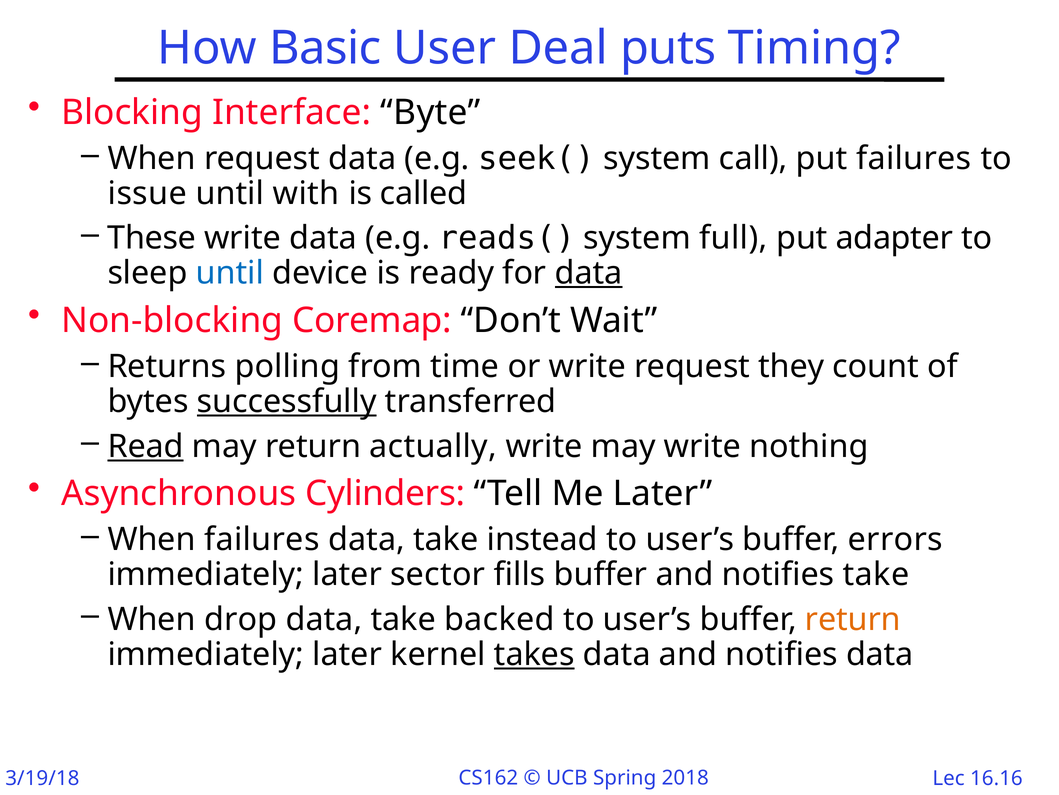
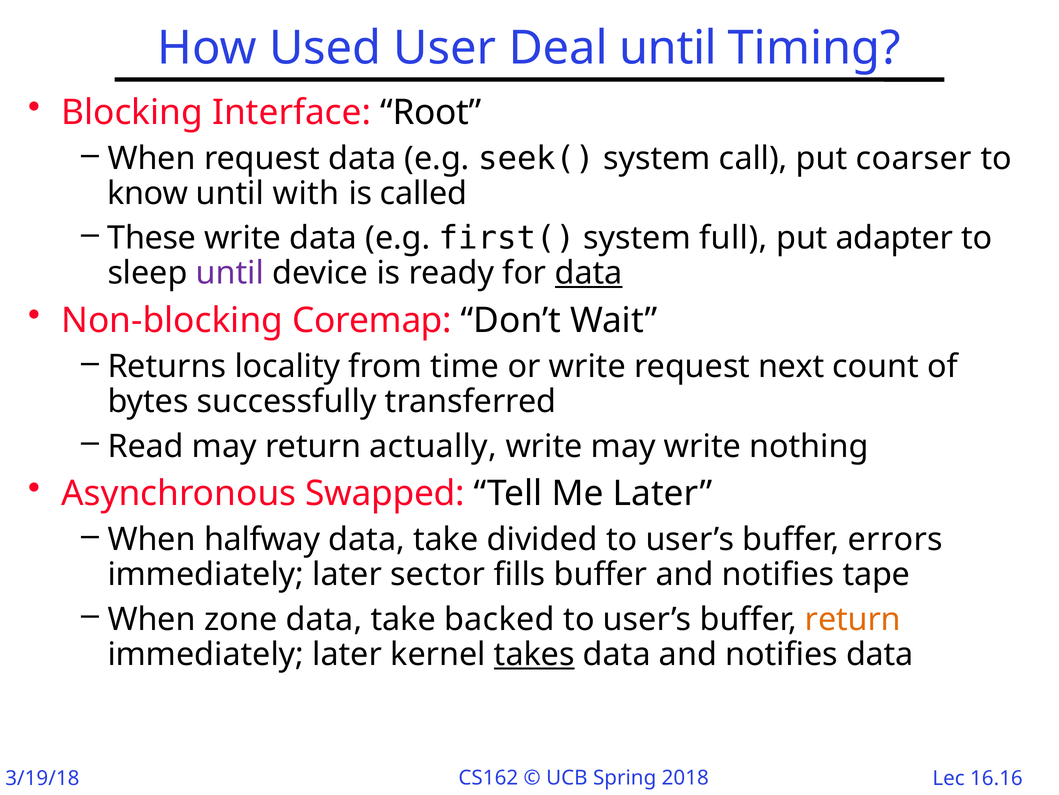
Basic: Basic -> Used
Deal puts: puts -> until
Byte: Byte -> Root
put failures: failures -> coarser
issue: issue -> know
reads(: reads( -> first(
until at (230, 273) colour: blue -> purple
polling: polling -> locality
they: they -> next
successfully underline: present -> none
Read underline: present -> none
Cylinders: Cylinders -> Swapped
When failures: failures -> halfway
instead: instead -> divided
notifies take: take -> tape
drop: drop -> zone
